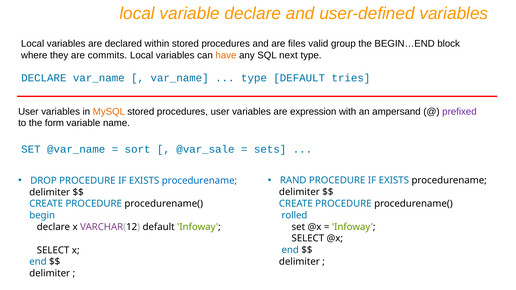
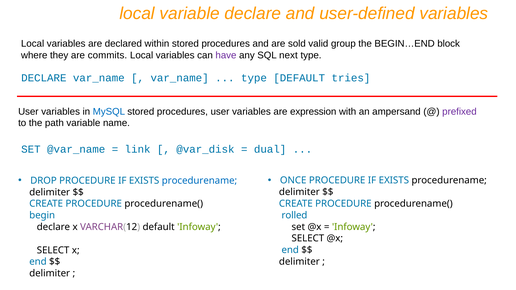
files: files -> sold
have colour: orange -> purple
MySQL colour: orange -> blue
form: form -> path
sort: sort -> link
@var_sale: @var_sale -> @var_disk
sets: sets -> dual
RAND: RAND -> ONCE
